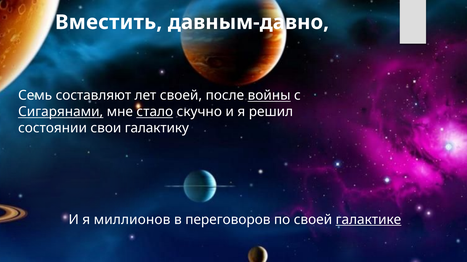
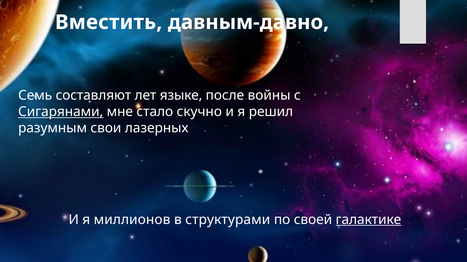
лет своей: своей -> языке
войны underline: present -> none
стало underline: present -> none
состоянии: состоянии -> разумным
галактику: галактику -> лазерных
переговоров: переговоров -> структурами
